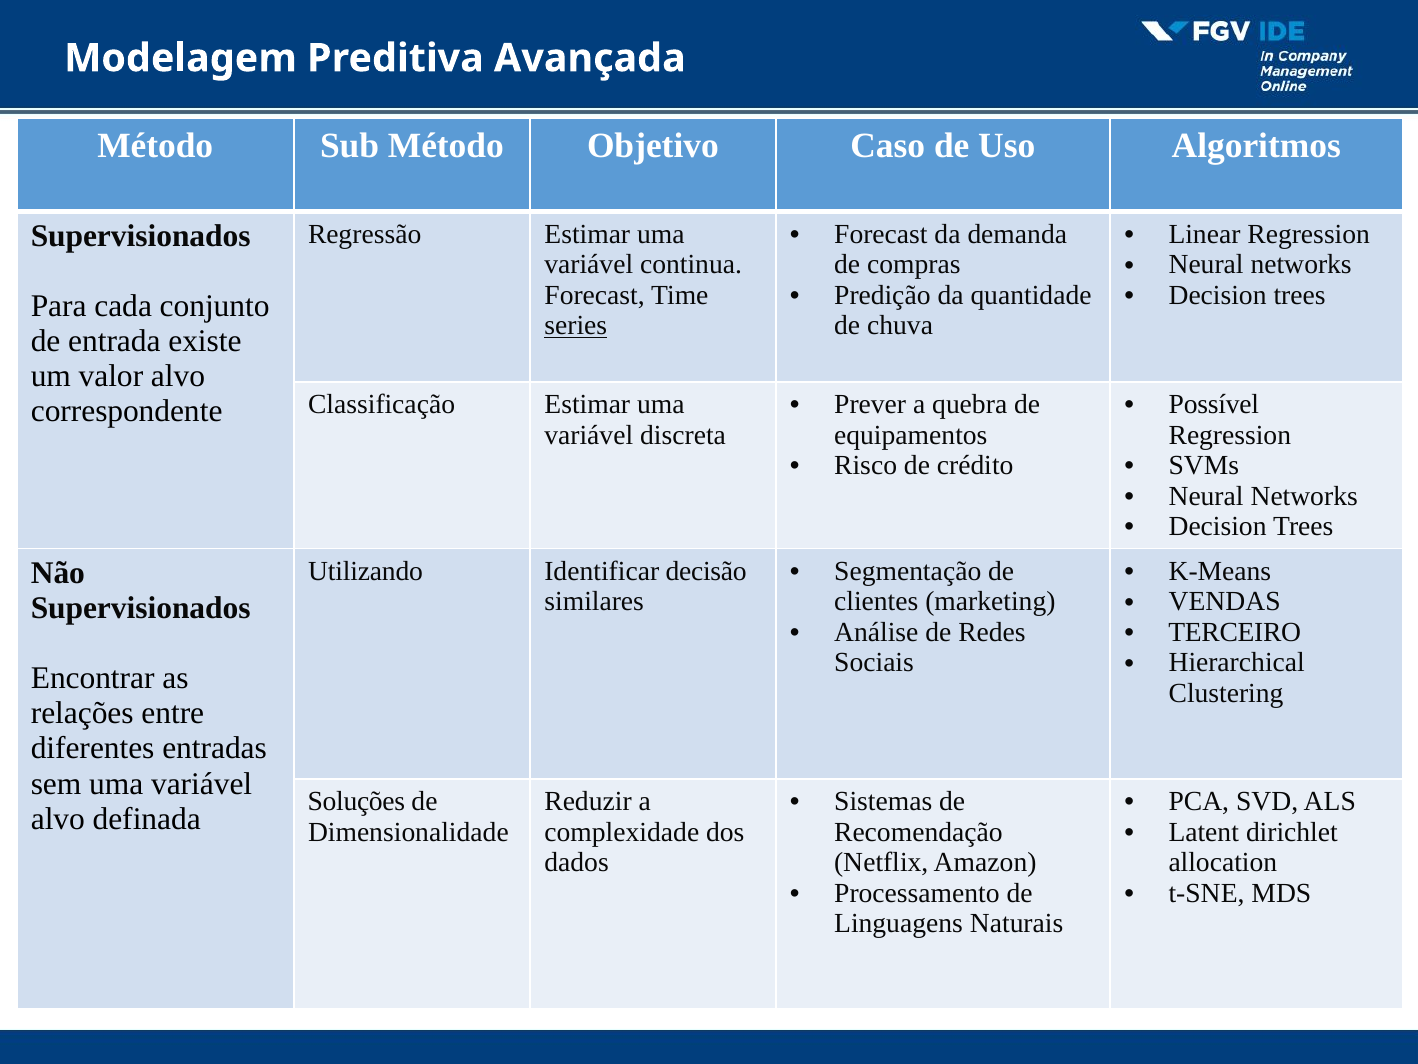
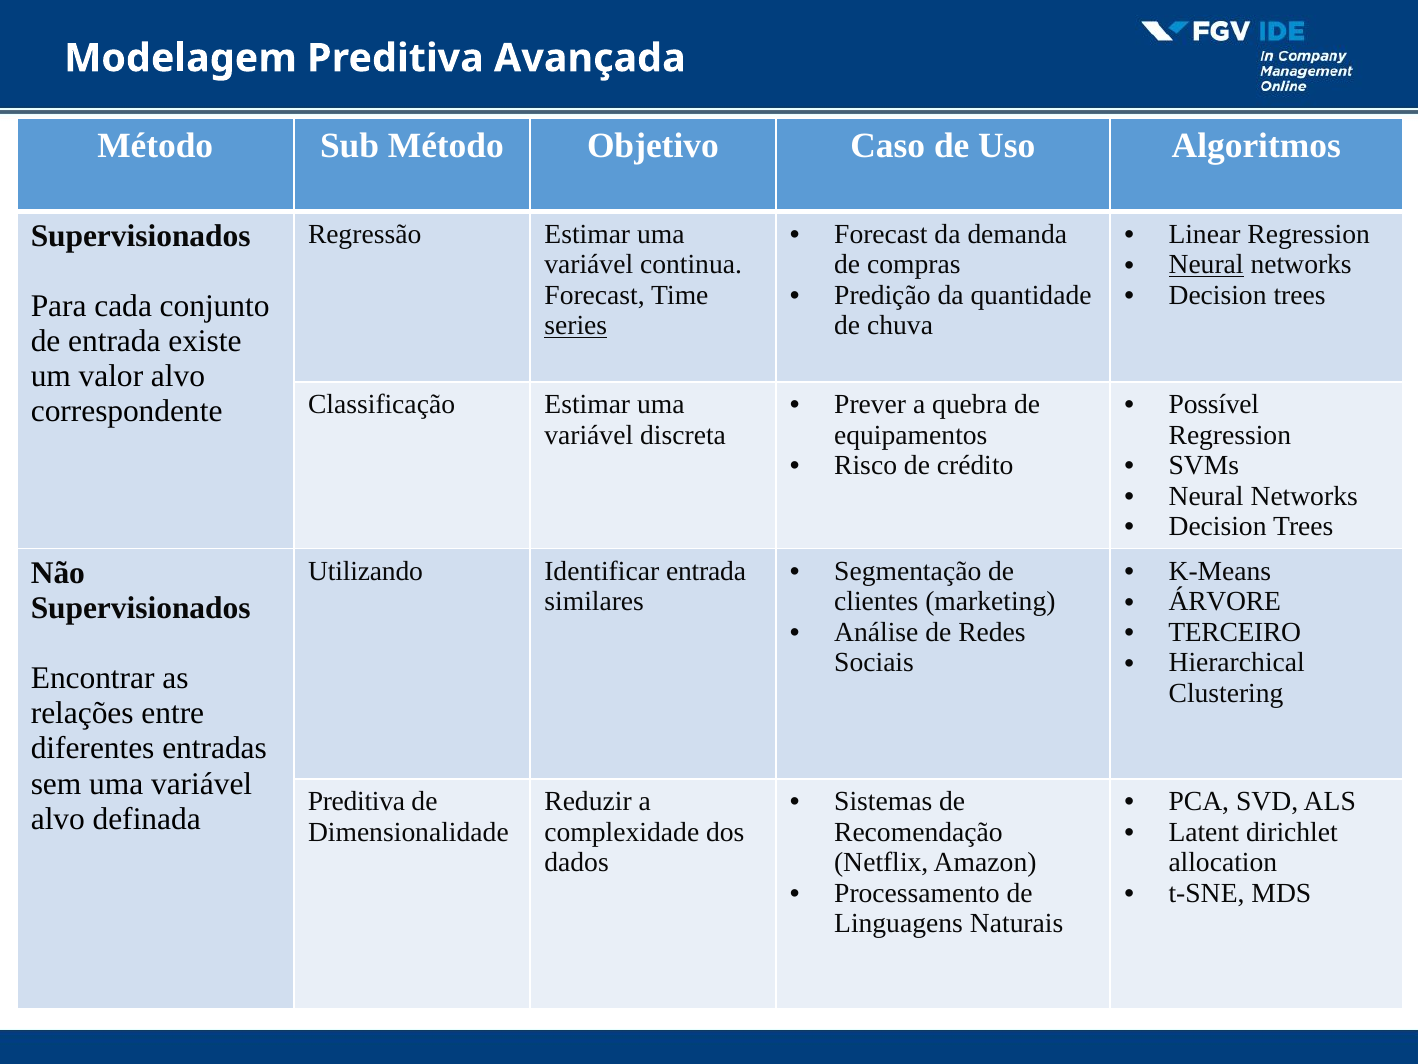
Neural at (1206, 265) underline: none -> present
Identificar decisão: decisão -> entrada
VENDAS: VENDAS -> ÁRVORE
Soluções at (356, 801): Soluções -> Preditiva
